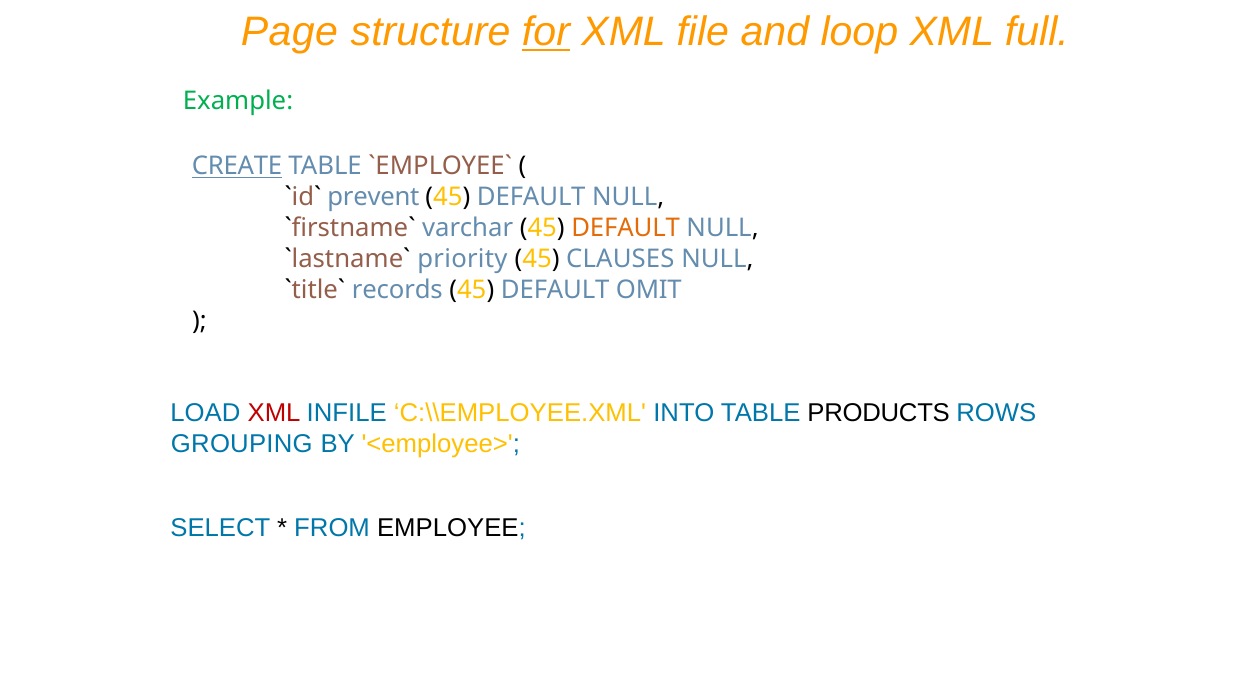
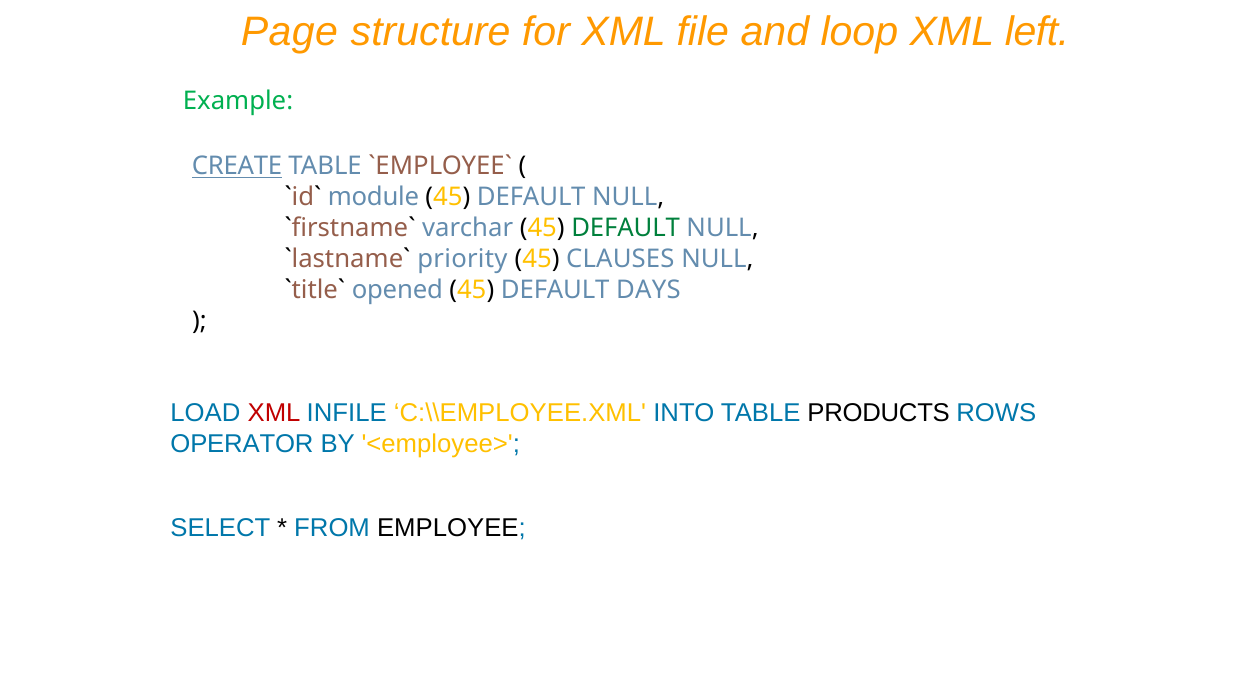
for underline: present -> none
full: full -> left
prevent: prevent -> module
DEFAULT at (626, 228) colour: orange -> green
records: records -> opened
OMIT: OMIT -> DAYS
GROUPING: GROUPING -> OPERATOR
